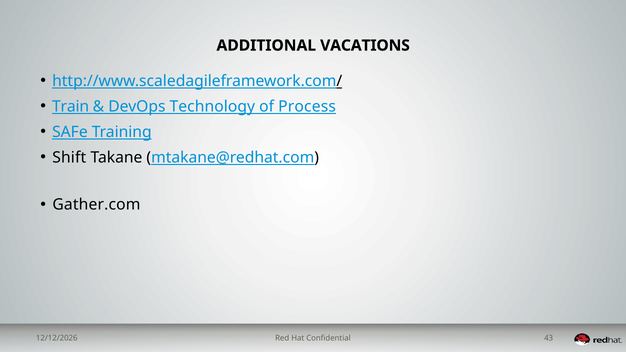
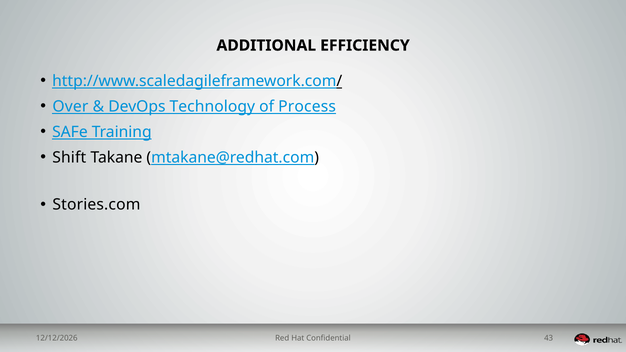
VACATIONS: VACATIONS -> EFFICIENCY
Train: Train -> Over
Gather.com: Gather.com -> Stories.com
